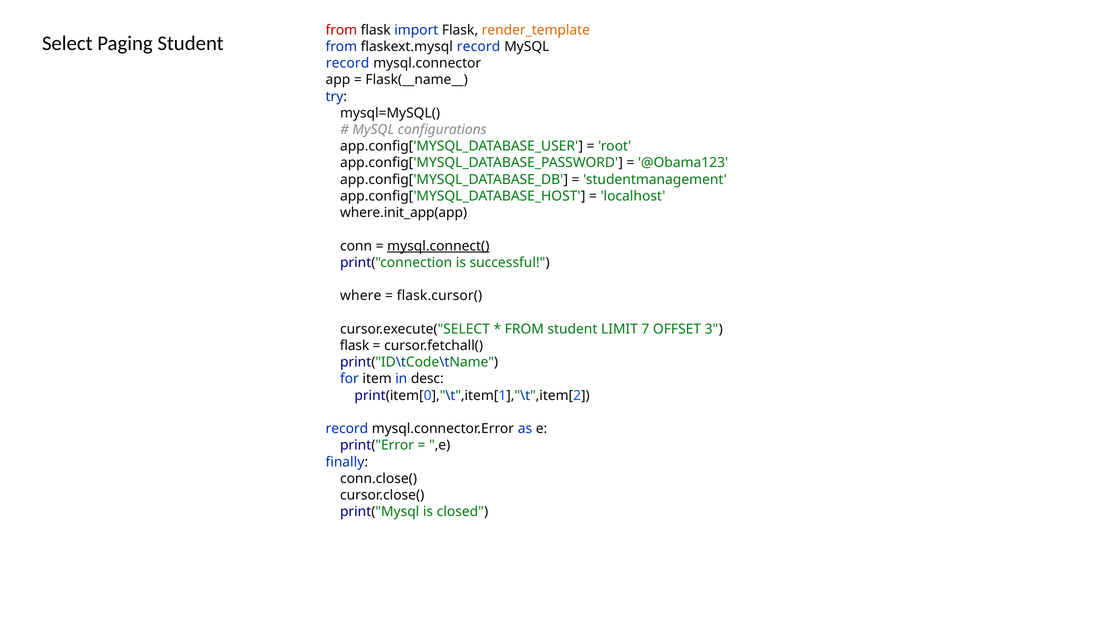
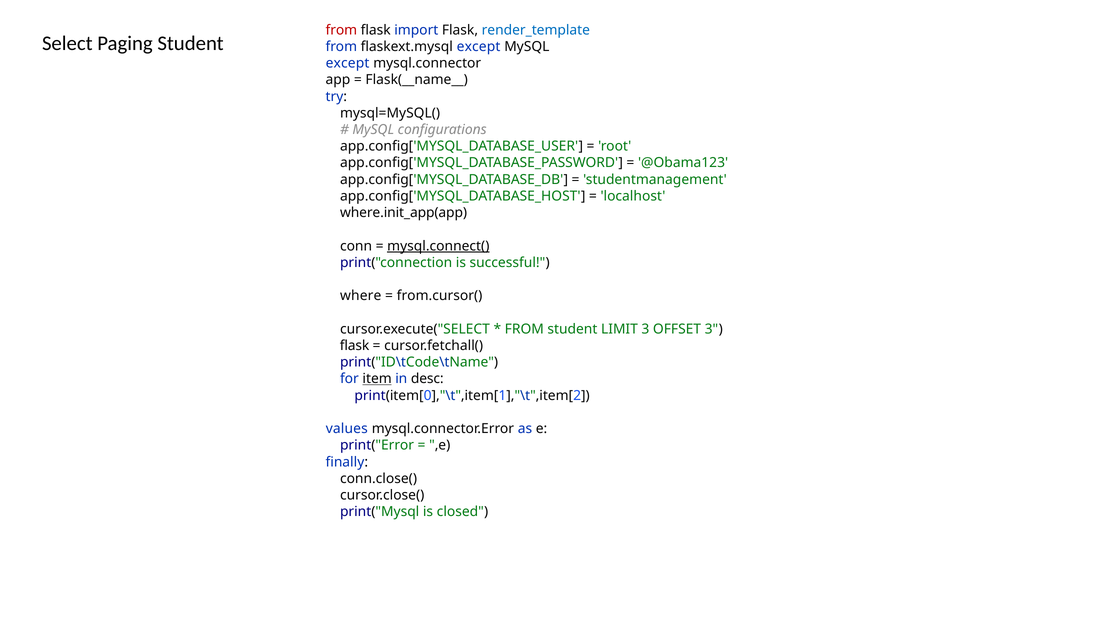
render_template colour: orange -> blue
flaskext.mysql record: record -> except
record at (348, 63): record -> except
flask.cursor(: flask.cursor( -> from.cursor(
LIMIT 7: 7 -> 3
item underline: none -> present
record at (347, 429): record -> values
